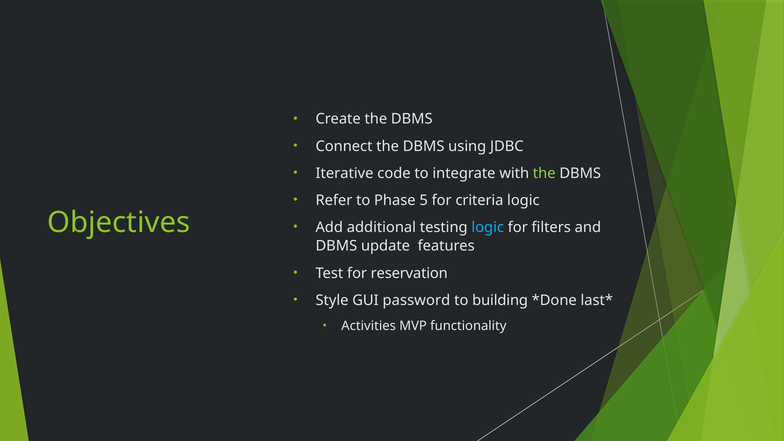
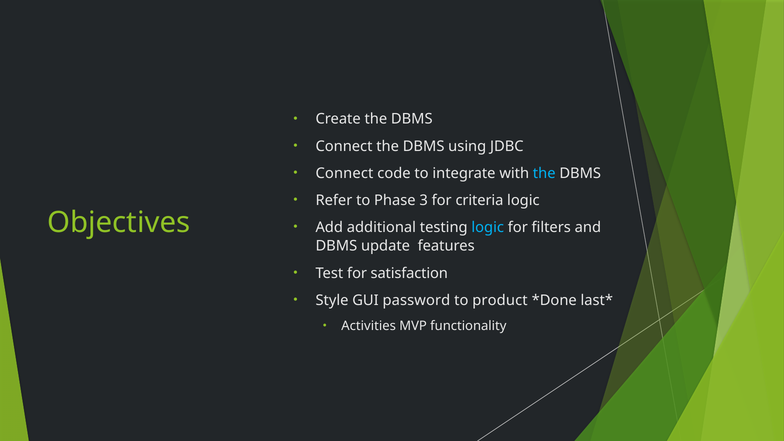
Iterative at (345, 173): Iterative -> Connect
the at (544, 173) colour: light green -> light blue
5: 5 -> 3
reservation: reservation -> satisfaction
building: building -> product
